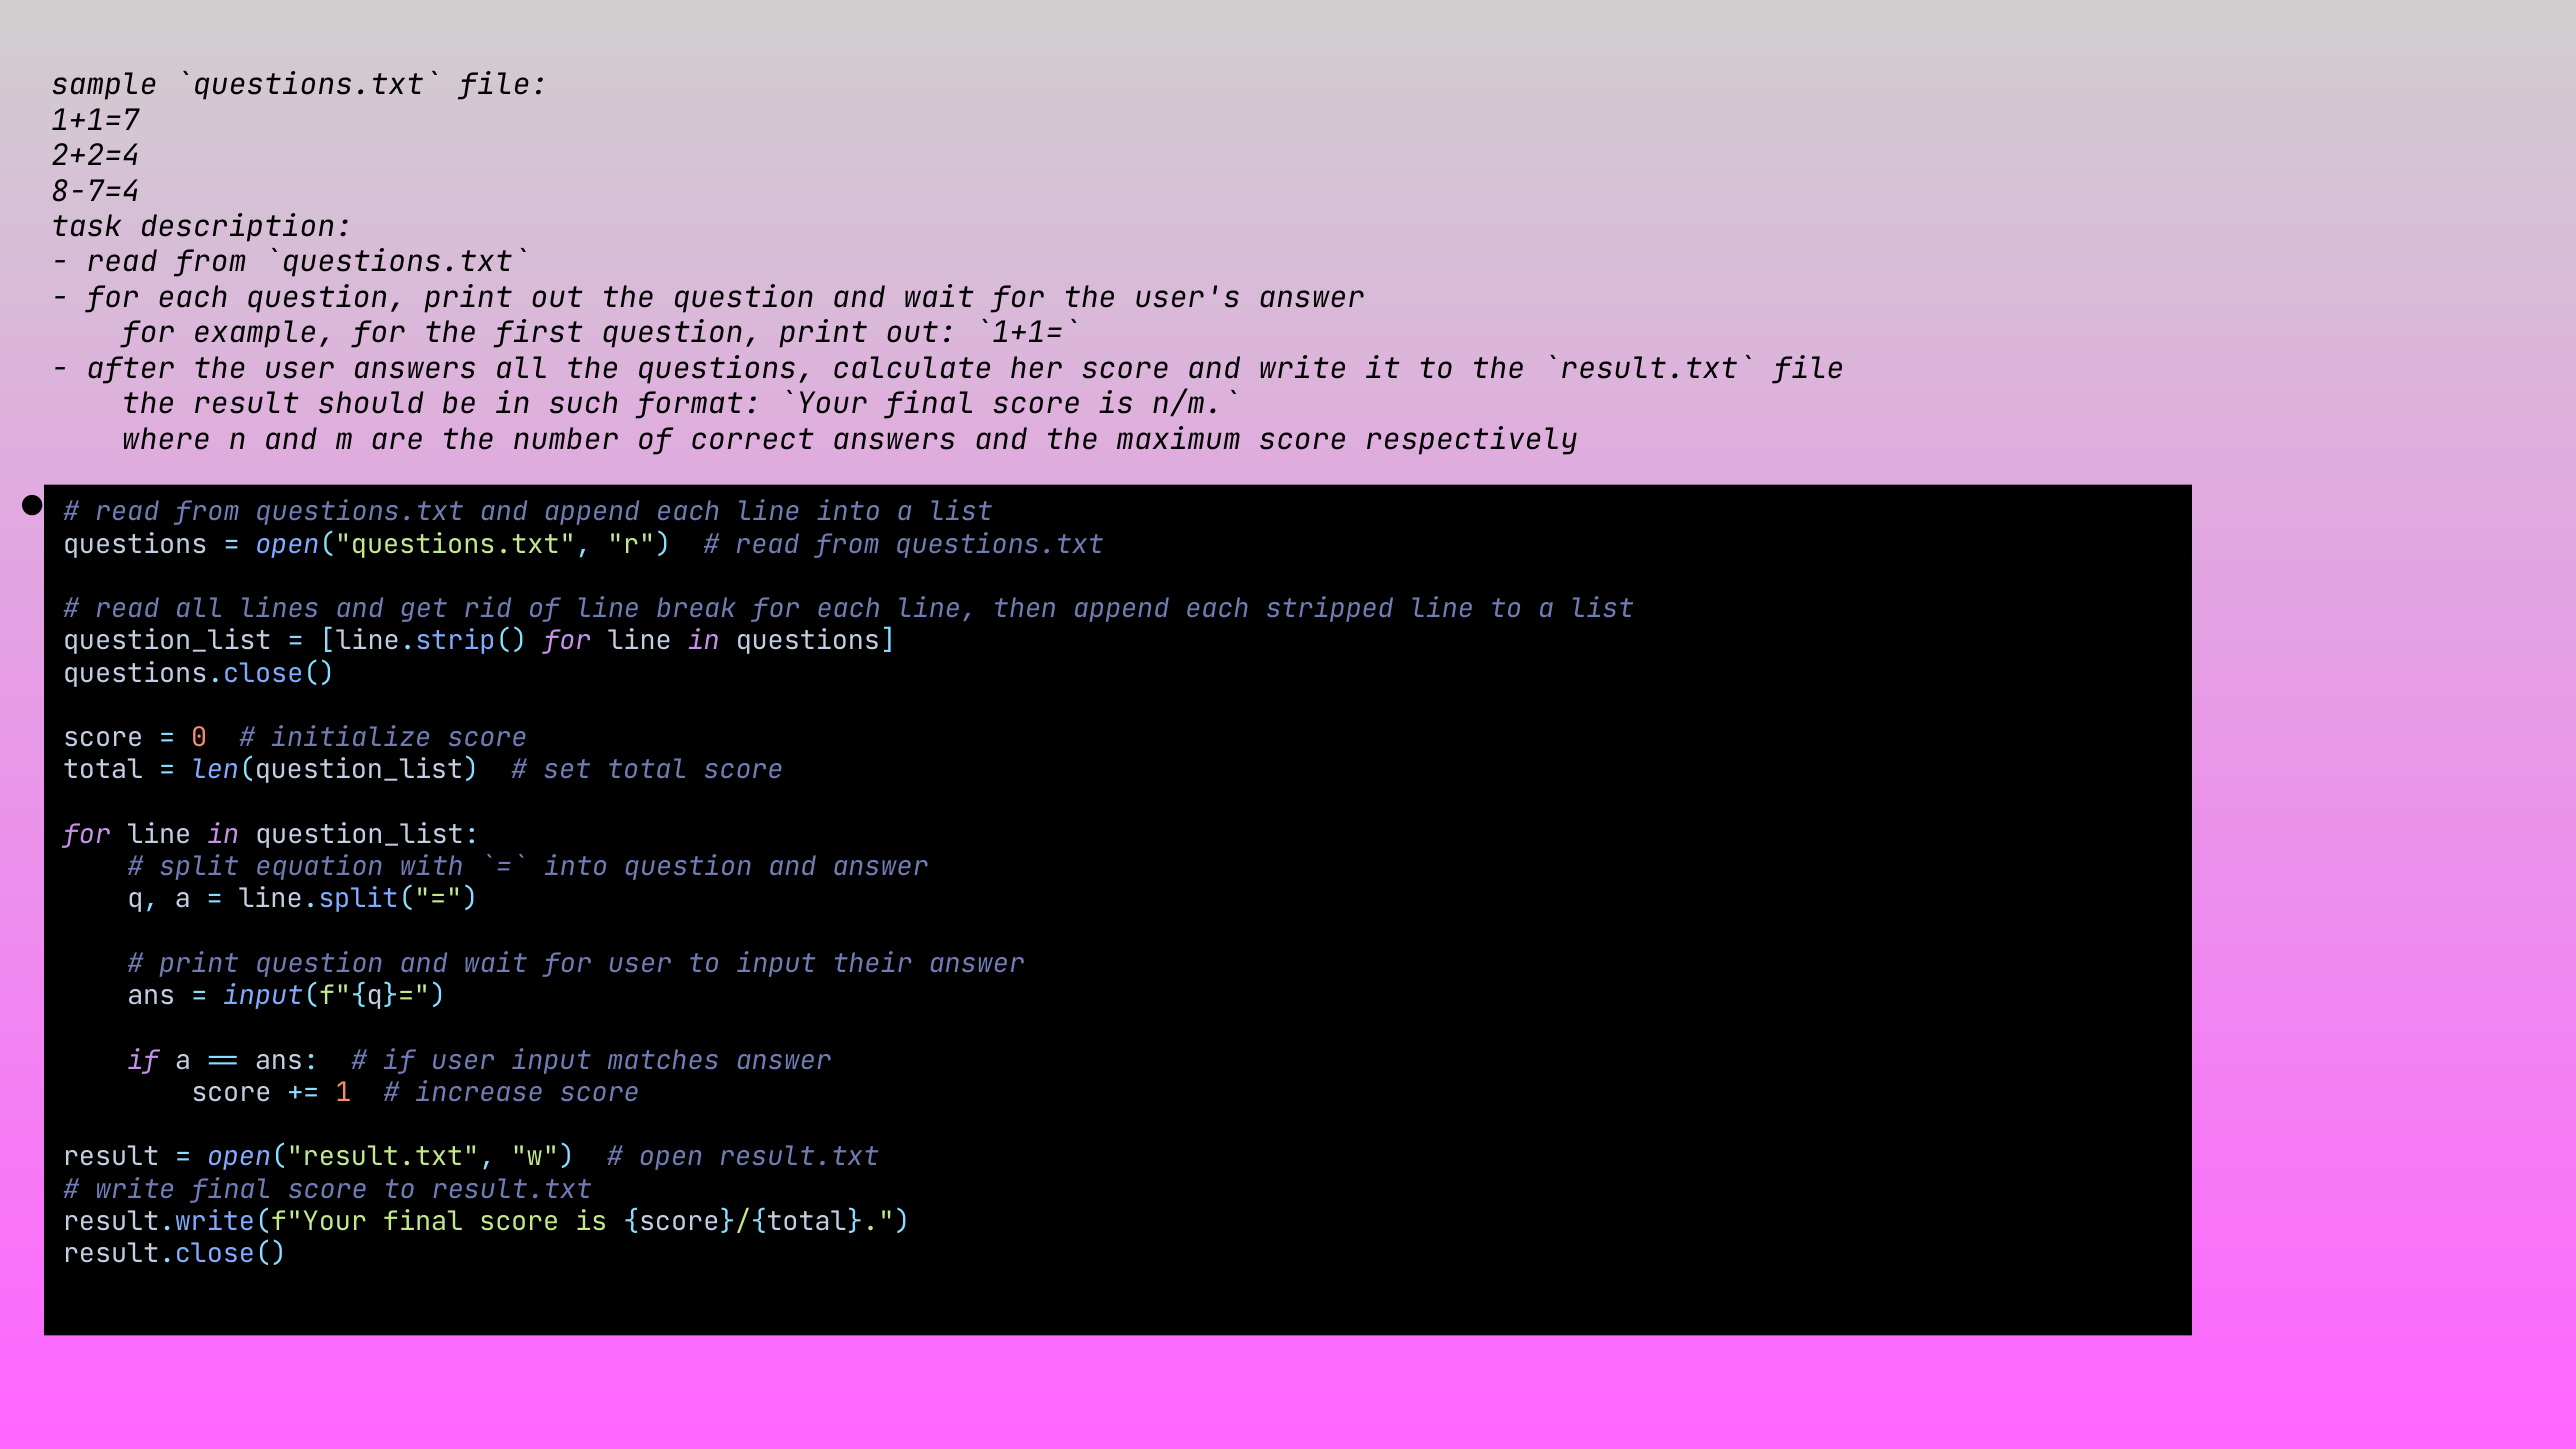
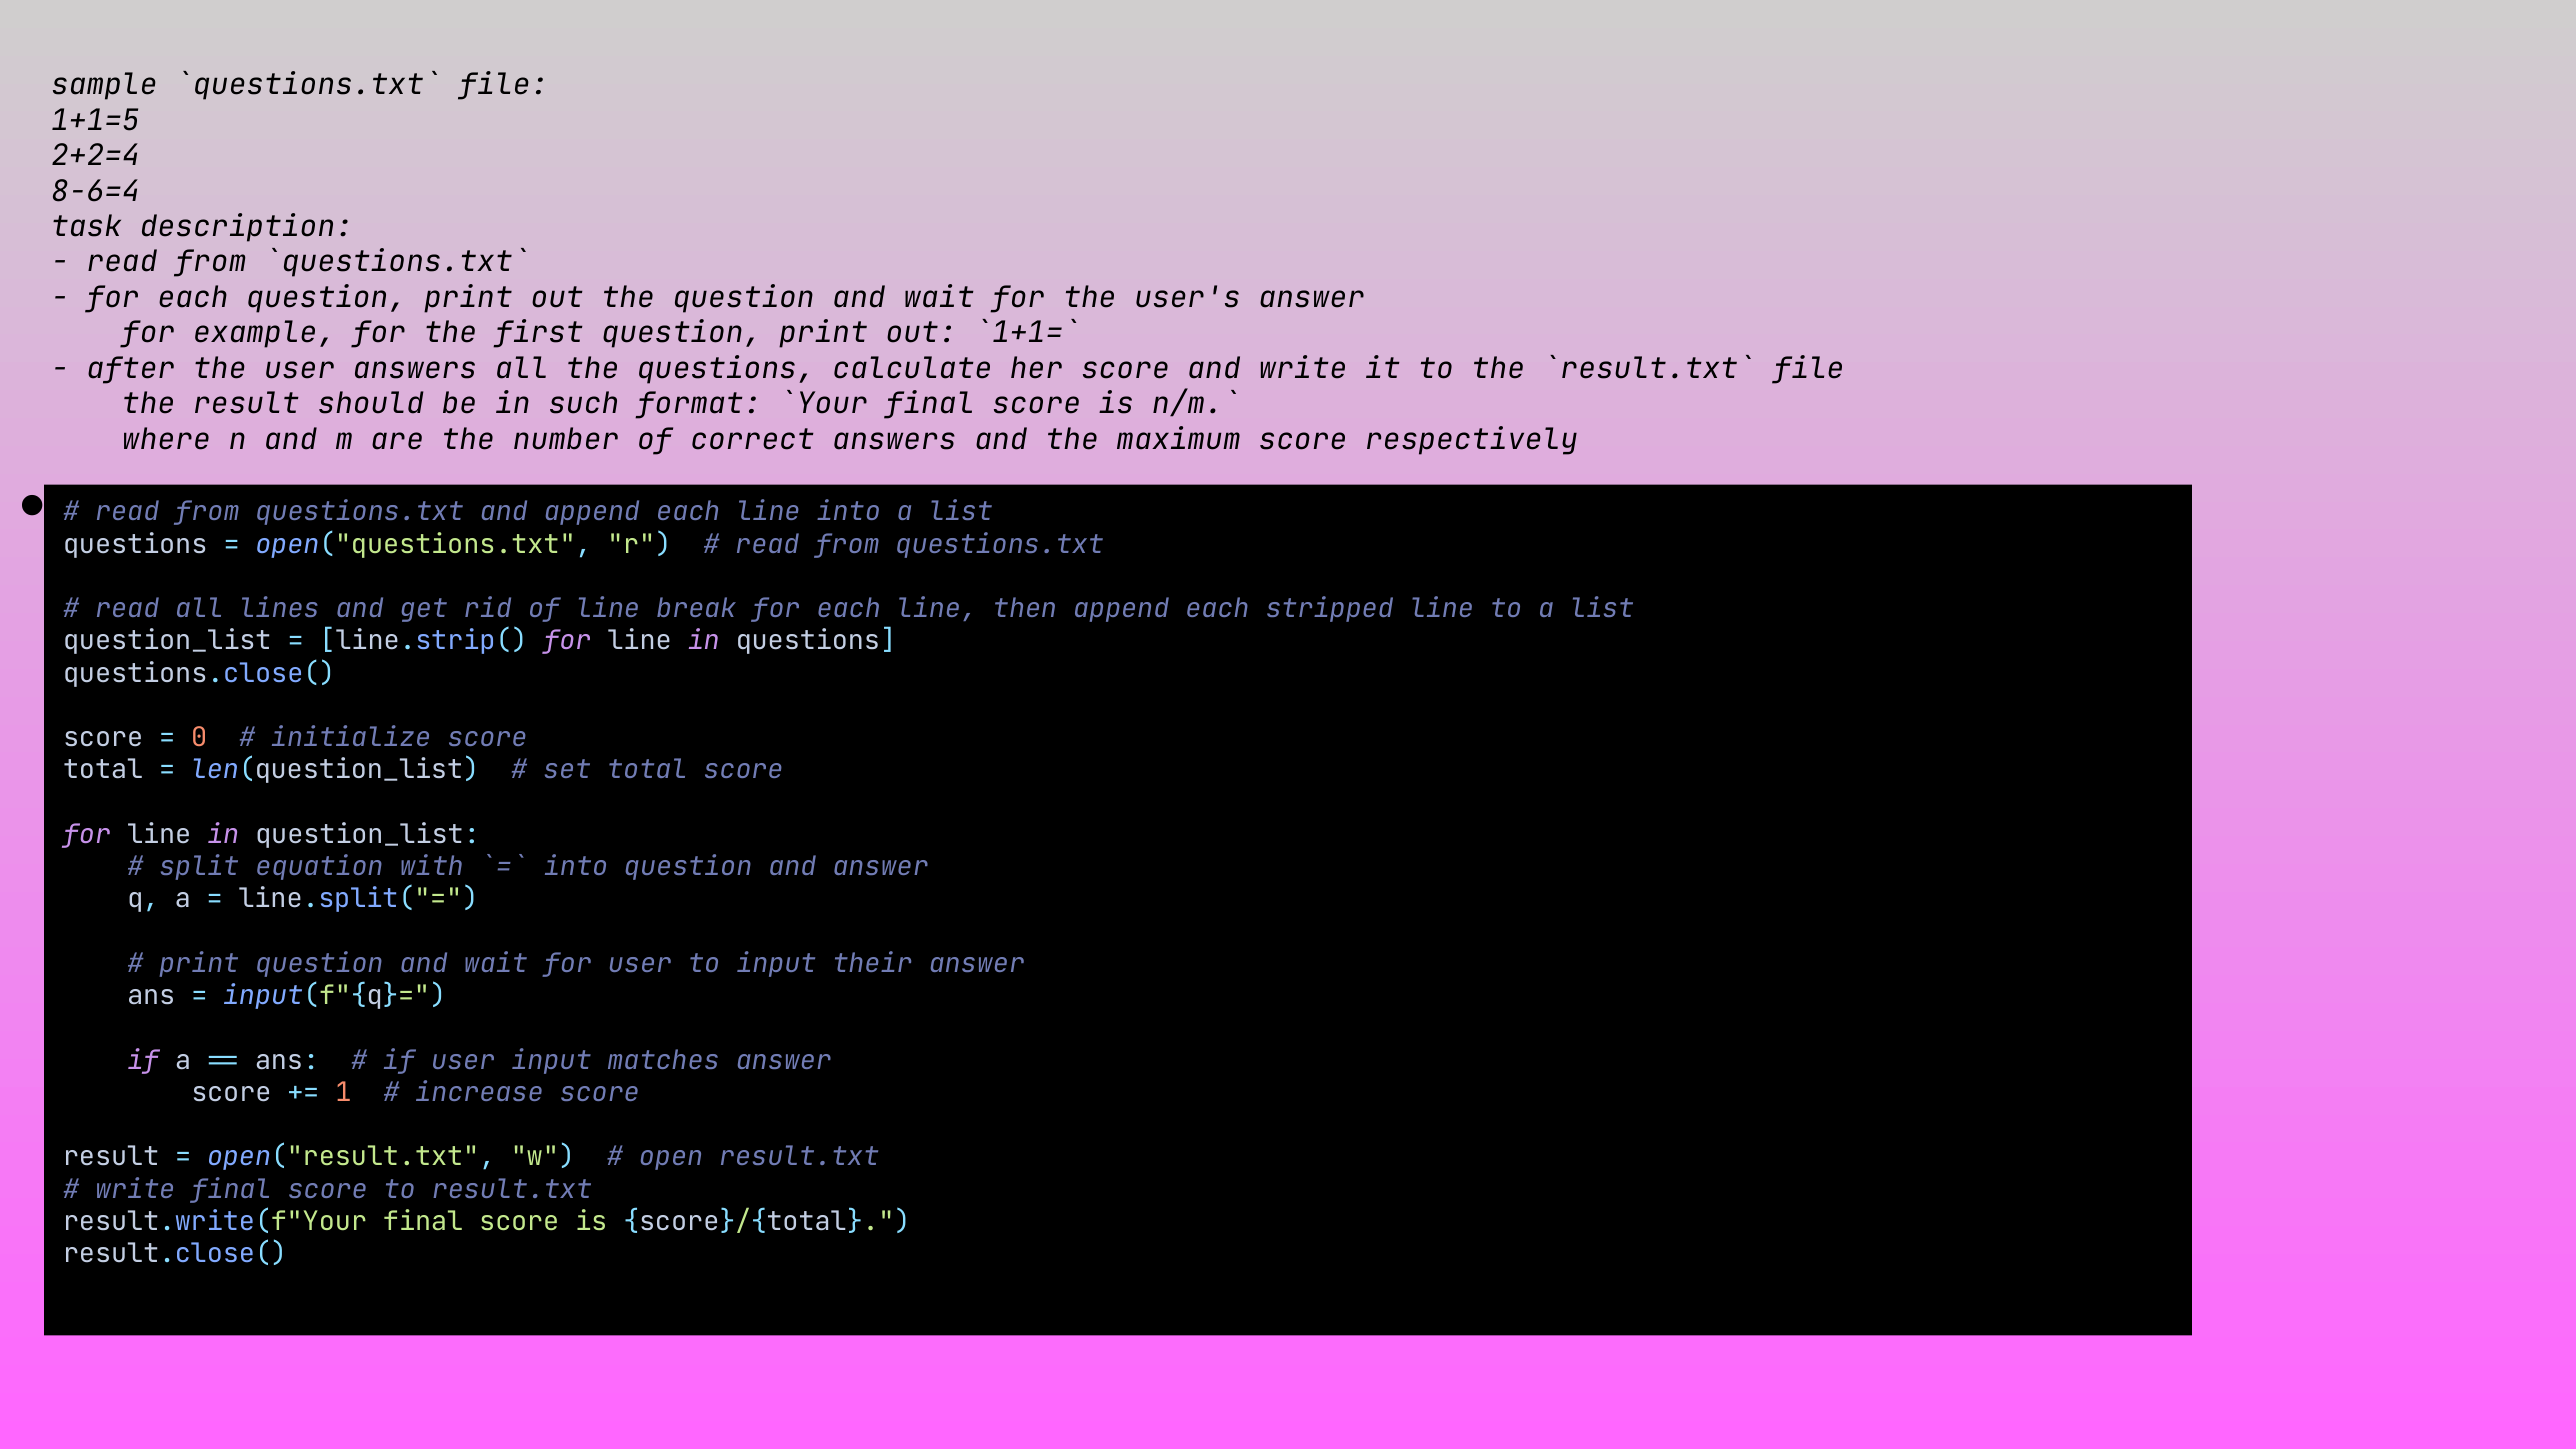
1+1=7: 1+1=7 -> 1+1=5
8-7=4: 8-7=4 -> 8-6=4
